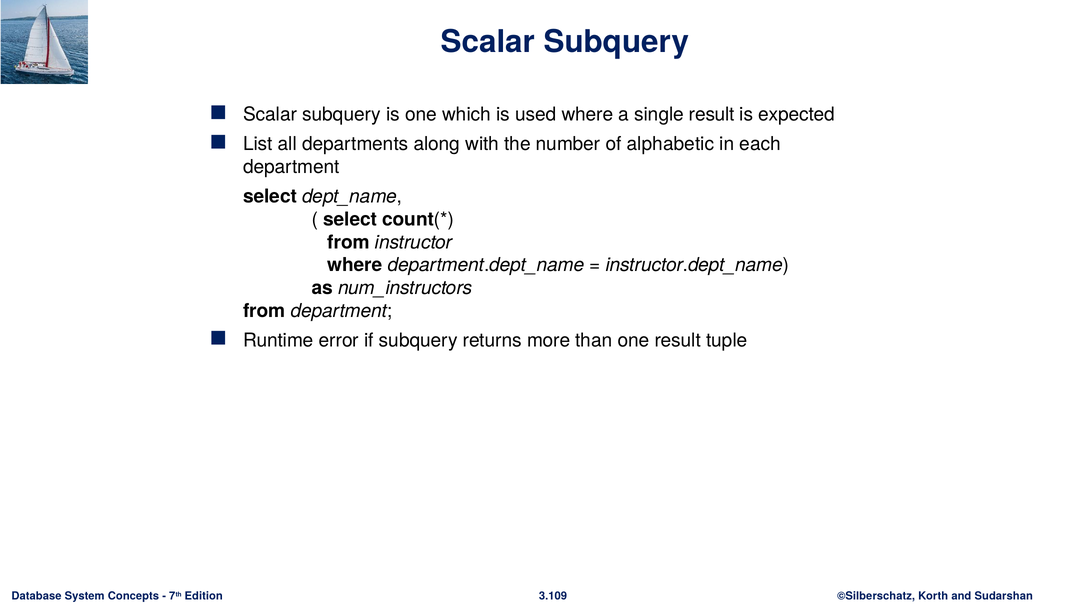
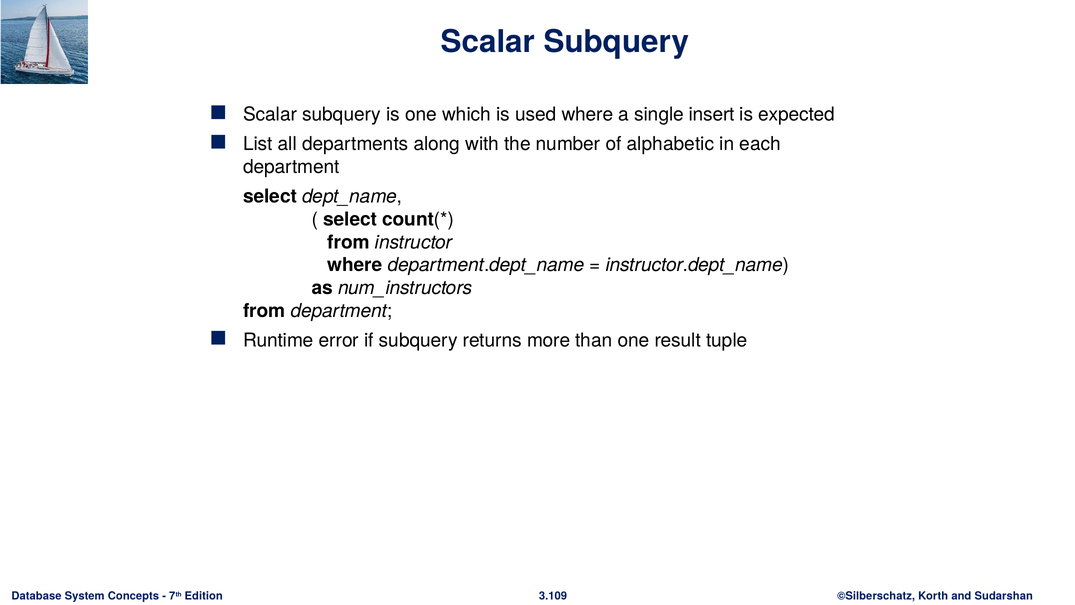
single result: result -> insert
